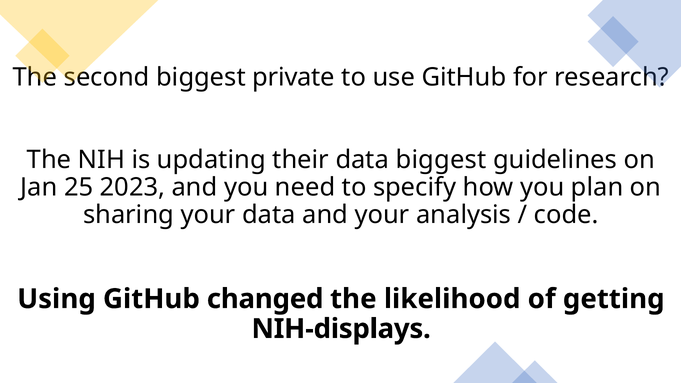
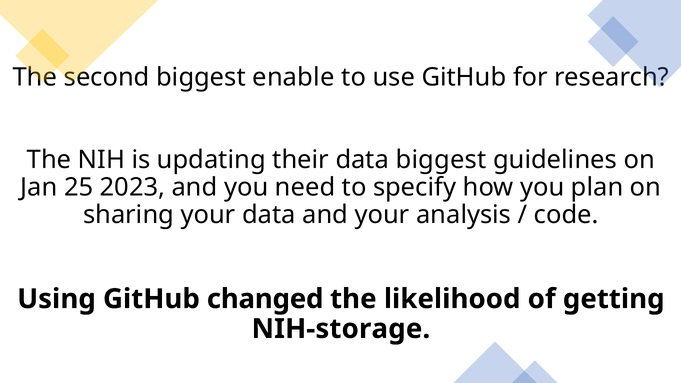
private: private -> enable
NIH-displays: NIH-displays -> NIH-storage
